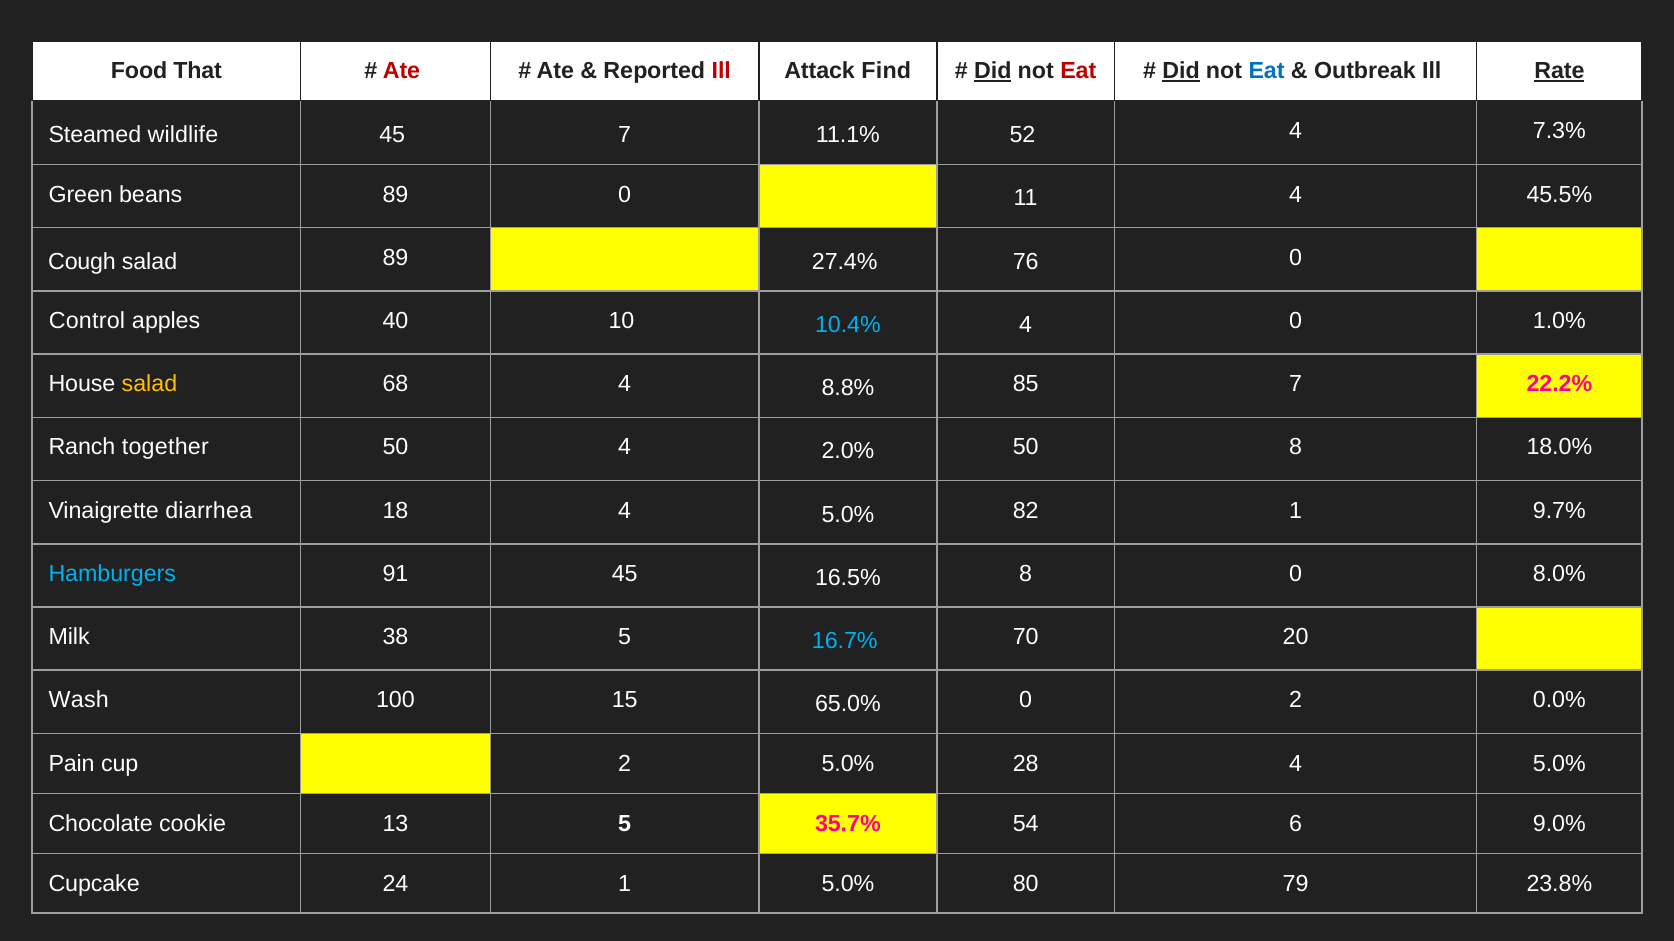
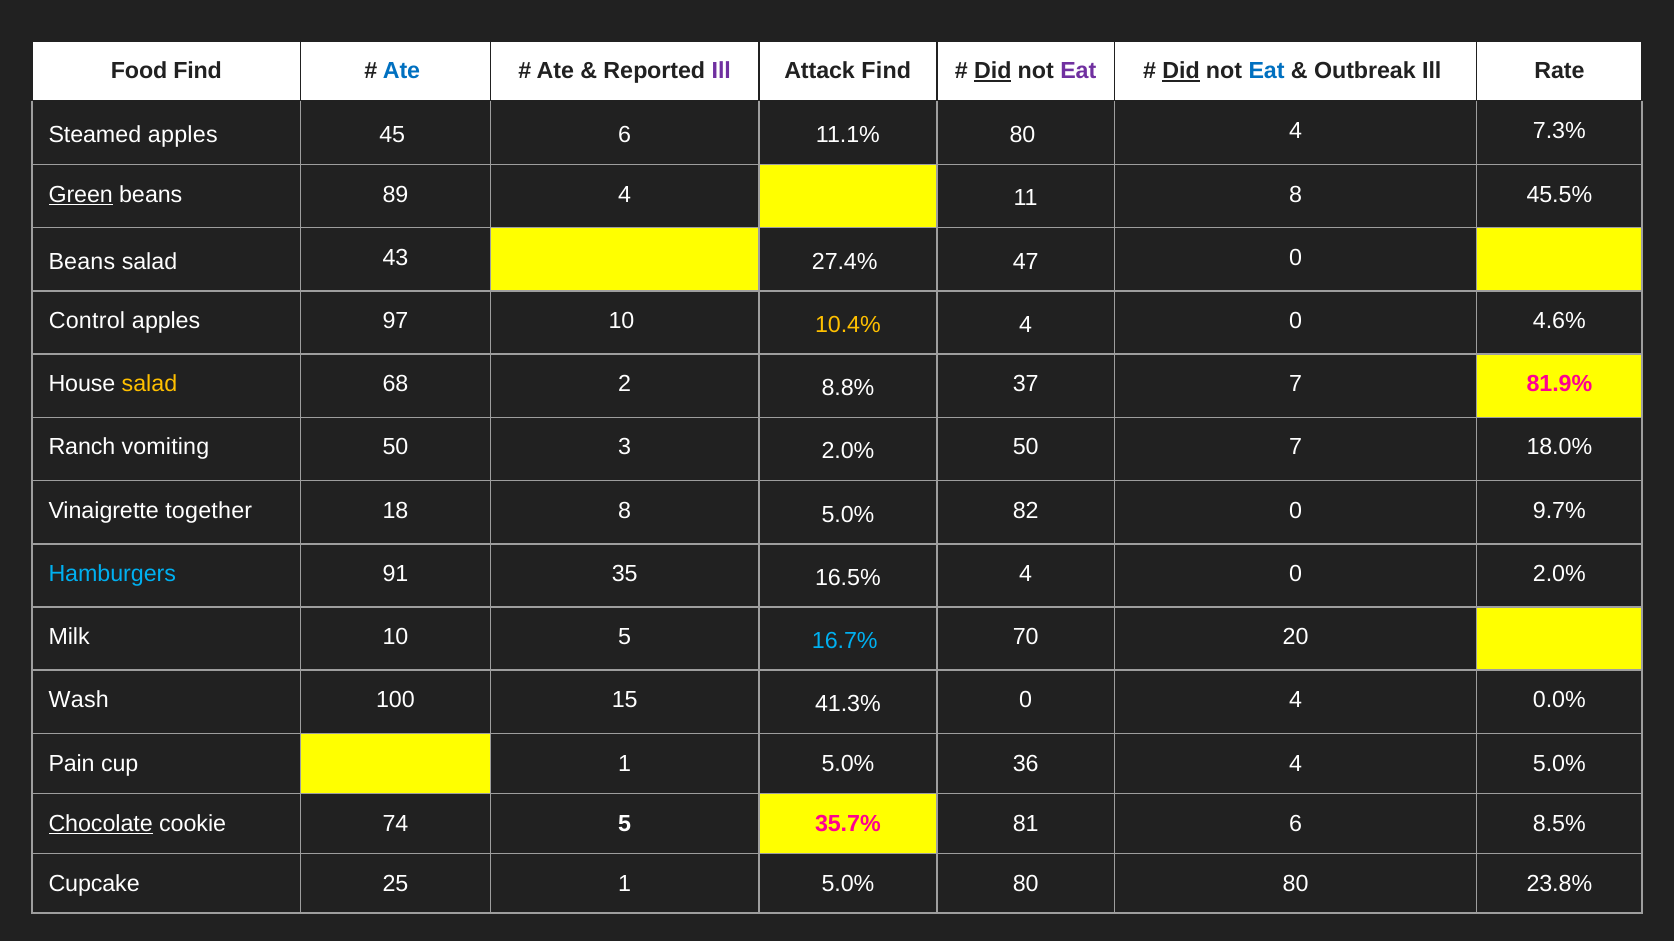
Food That: That -> Find
Ate at (401, 71) colour: red -> blue
Ill at (721, 71) colour: red -> purple
Eat at (1078, 71) colour: red -> purple
Rate underline: present -> none
Steamed wildlife: wildlife -> apples
45 7: 7 -> 6
11.1% 52: 52 -> 80
Green underline: none -> present
89 0: 0 -> 4
11 4: 4 -> 8
Cough at (82, 262): Cough -> Beans
salad 89: 89 -> 43
76: 76 -> 47
40: 40 -> 97
10.4% colour: light blue -> yellow
1.0%: 1.0% -> 4.6%
68 4: 4 -> 2
85: 85 -> 37
22.2%: 22.2% -> 81.9%
together: together -> vomiting
50 4: 4 -> 3
50 8: 8 -> 7
diarrhea: diarrhea -> together
18 4: 4 -> 8
82 1: 1 -> 0
91 45: 45 -> 35
16.5% 8: 8 -> 4
0 8.0%: 8.0% -> 2.0%
Milk 38: 38 -> 10
65.0%: 65.0% -> 41.3%
0 2: 2 -> 4
cup 2: 2 -> 1
28: 28 -> 36
Chocolate underline: none -> present
13: 13 -> 74
54: 54 -> 81
9.0%: 9.0% -> 8.5%
24: 24 -> 25
80 79: 79 -> 80
